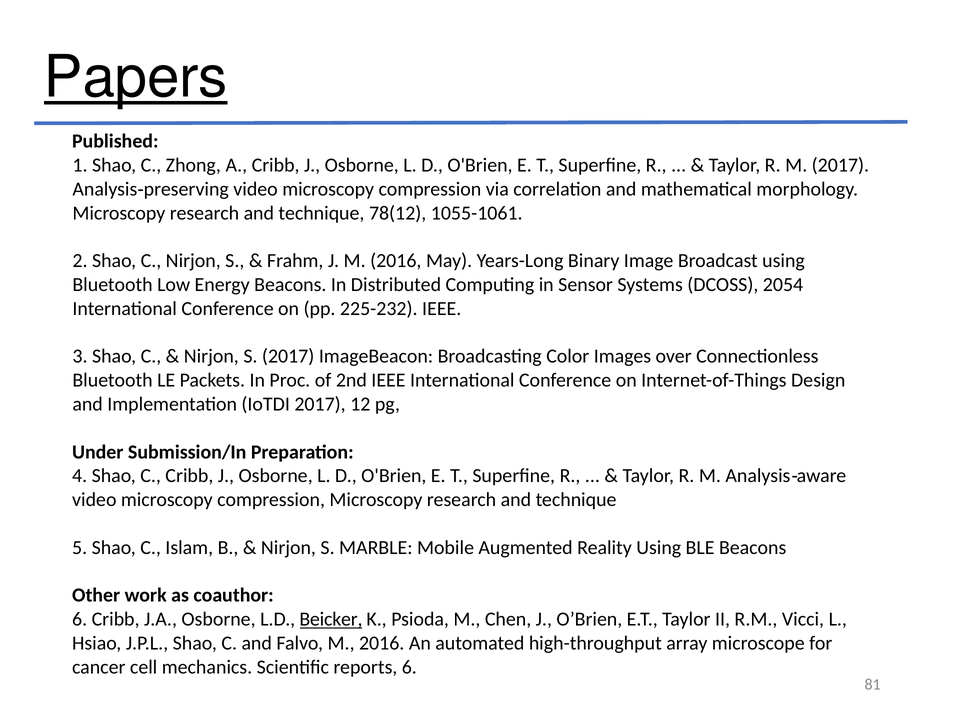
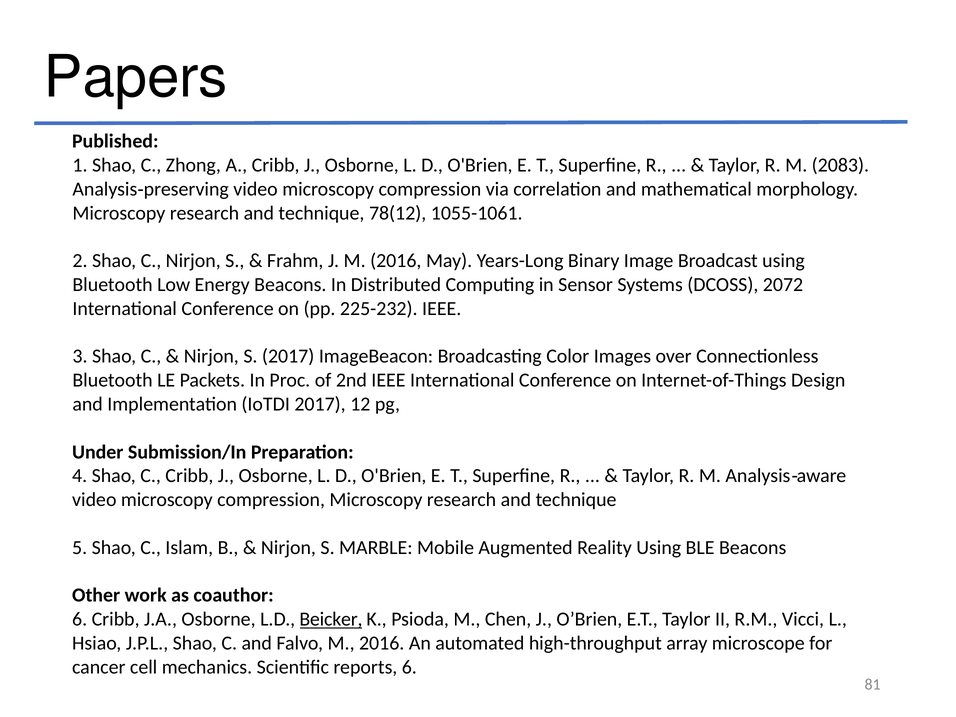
Papers underline: present -> none
M 2017: 2017 -> 2083
2054: 2054 -> 2072
